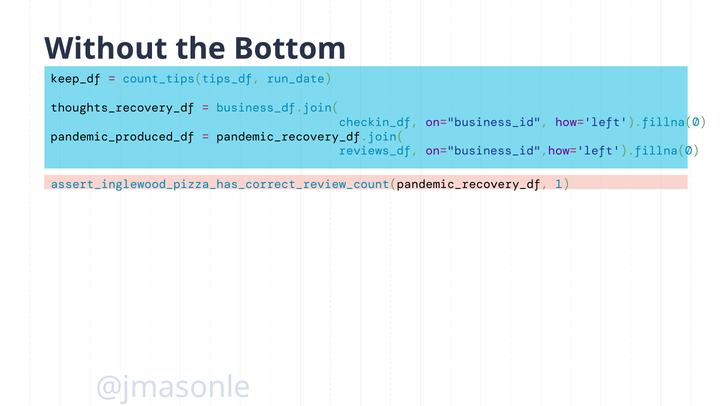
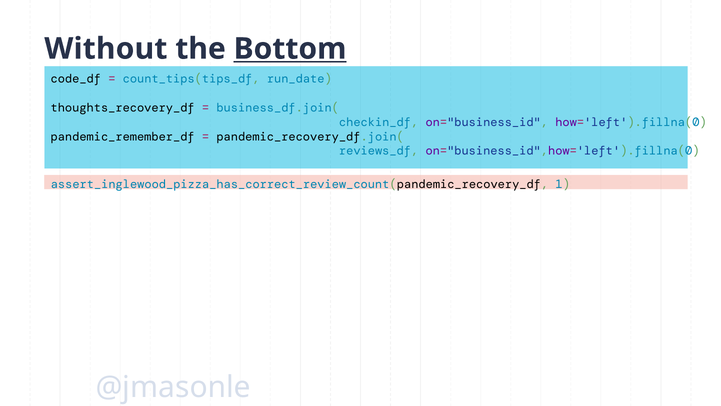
Bottom underline: none -> present
keep_df: keep_df -> code_df
pandemic_produced_df: pandemic_produced_df -> pandemic_remember_df
